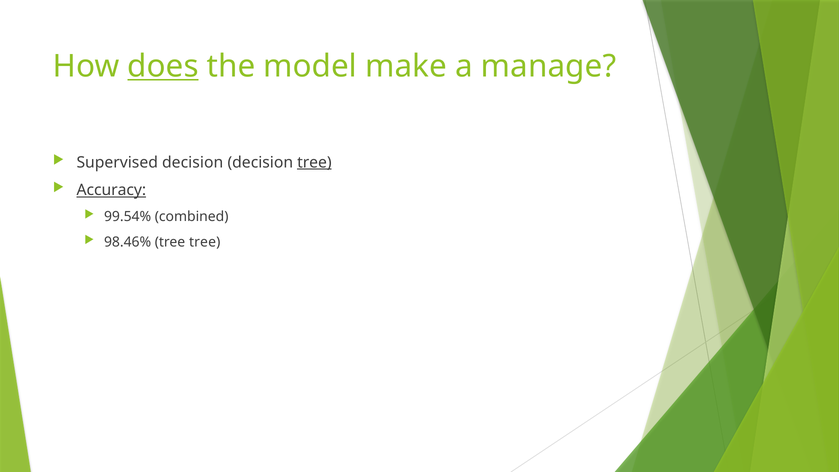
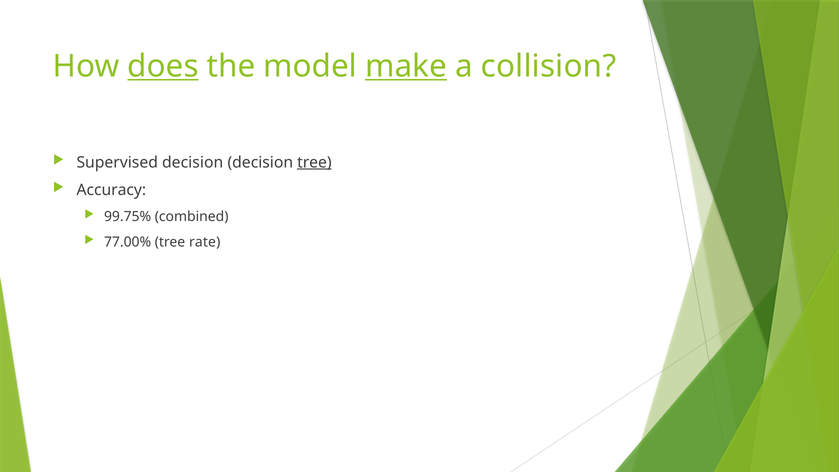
make underline: none -> present
manage: manage -> collision
Accuracy underline: present -> none
99.54%: 99.54% -> 99.75%
98.46%: 98.46% -> 77.00%
tree tree: tree -> rate
